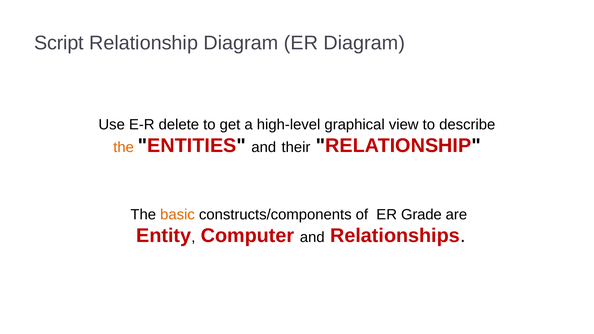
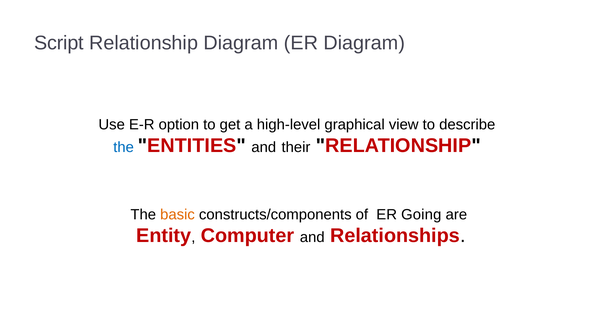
delete: delete -> option
the at (124, 147) colour: orange -> blue
Grade: Grade -> Going
